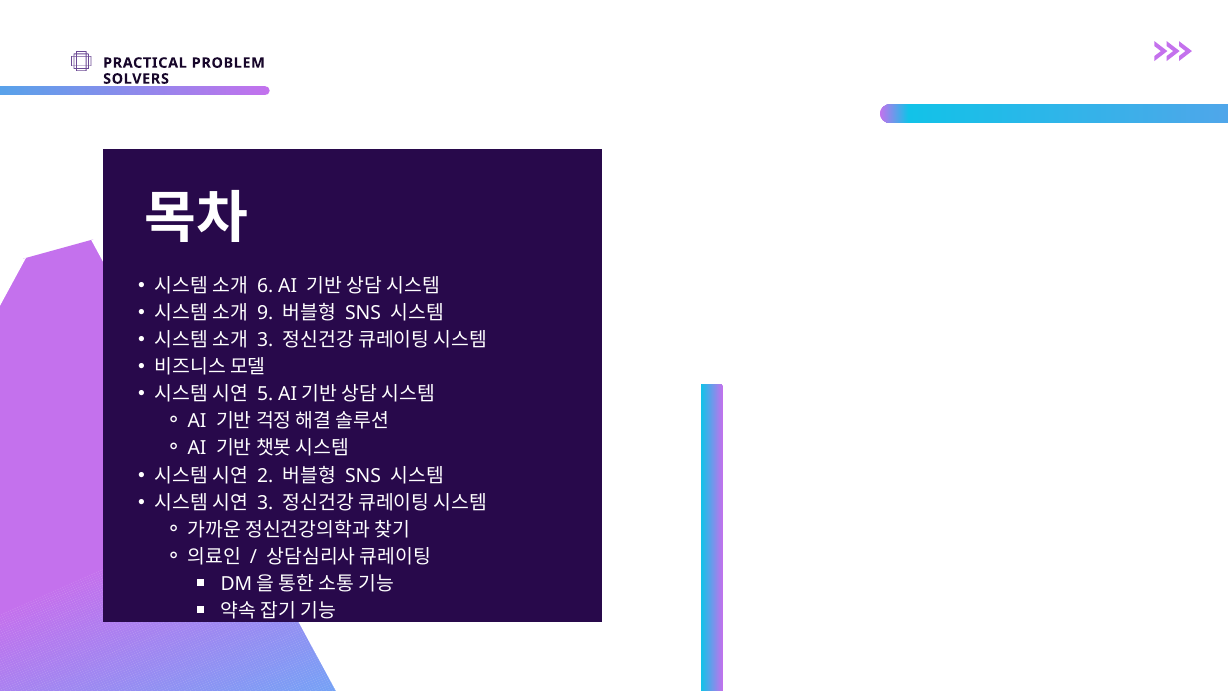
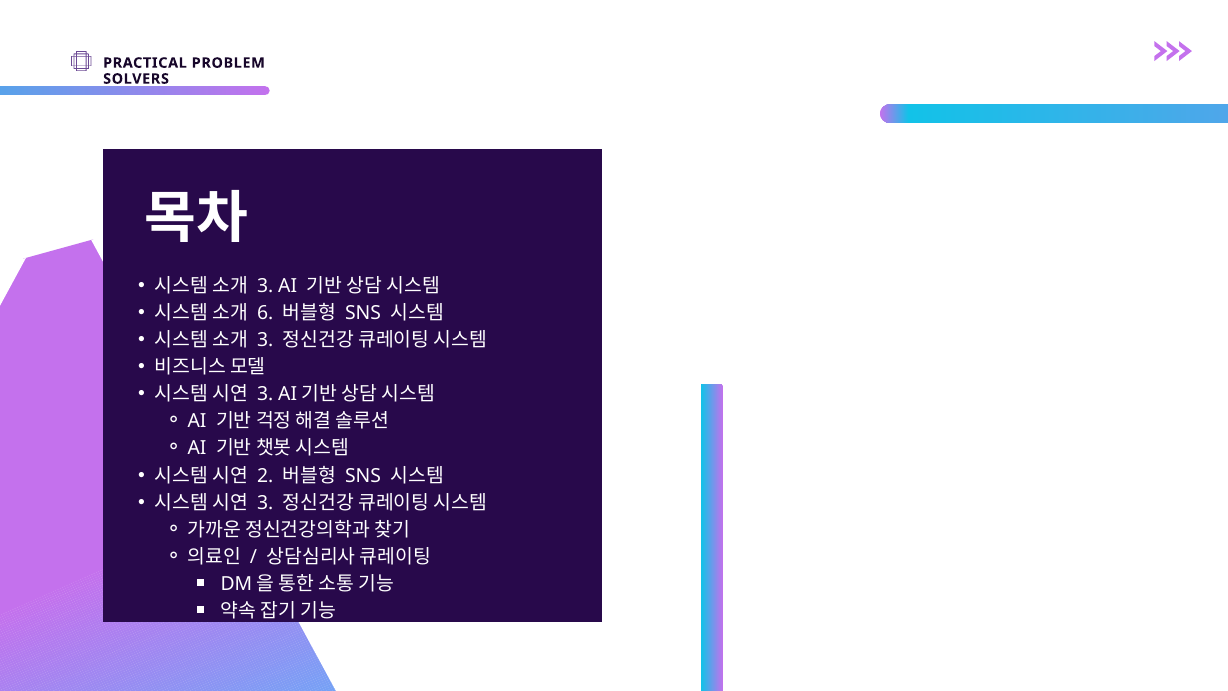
6 at (265, 286): 6 -> 3
9: 9 -> 6
5 at (265, 394): 5 -> 3
